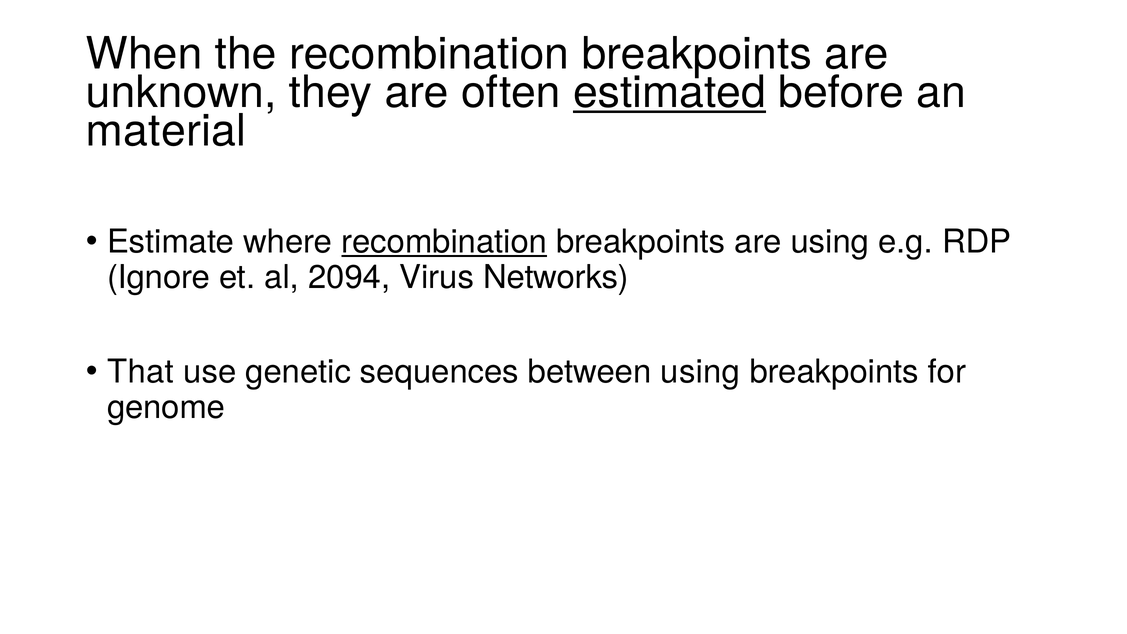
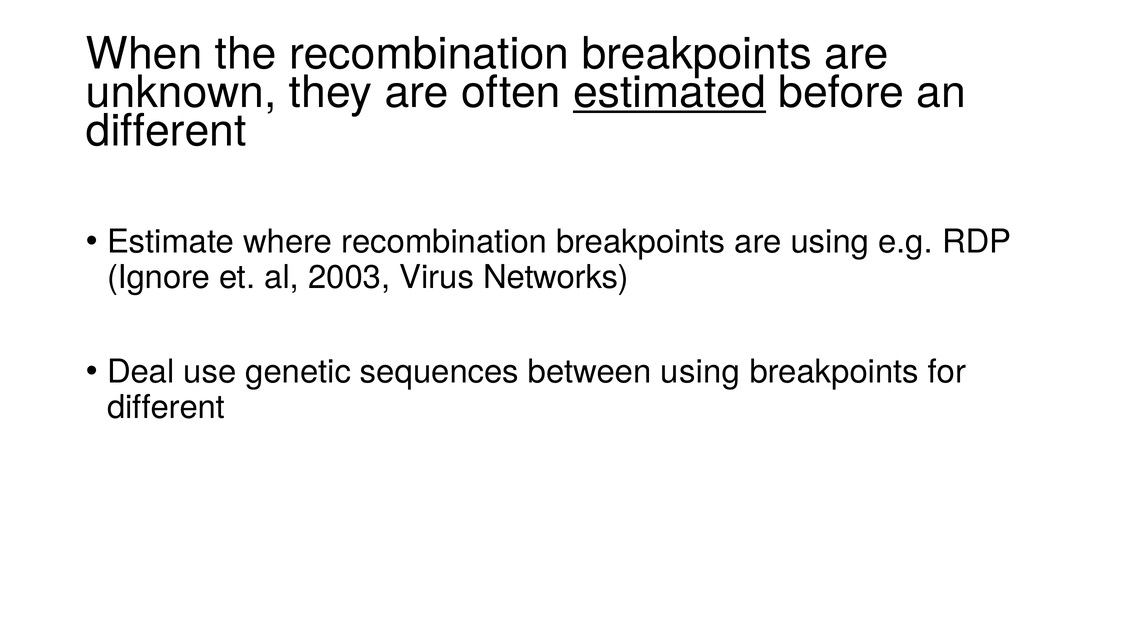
material at (166, 131): material -> different
recombination at (444, 242) underline: present -> none
2094: 2094 -> 2003
That: That -> Deal
genome at (166, 407): genome -> different
